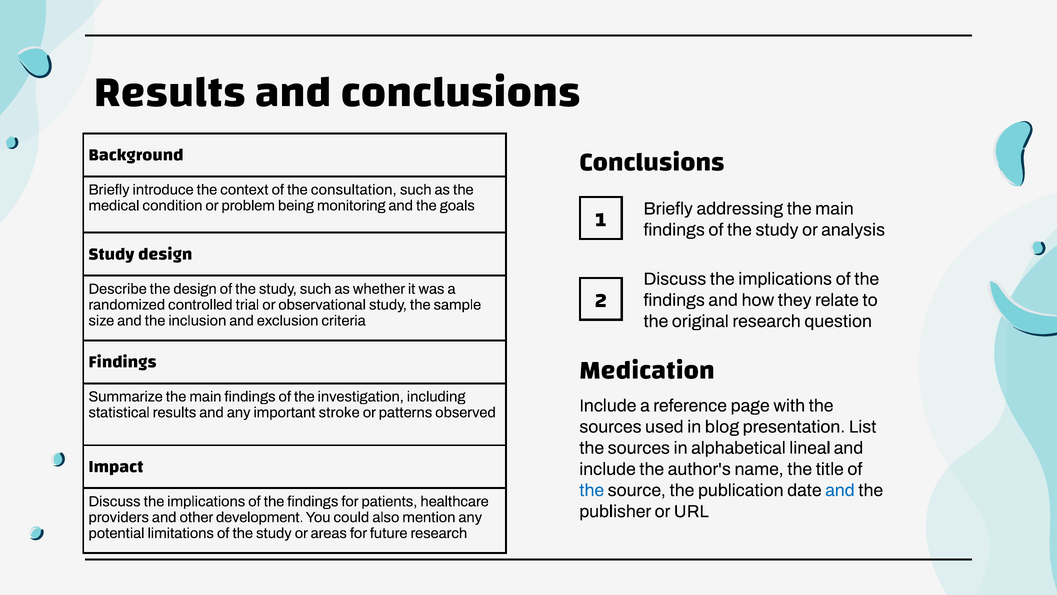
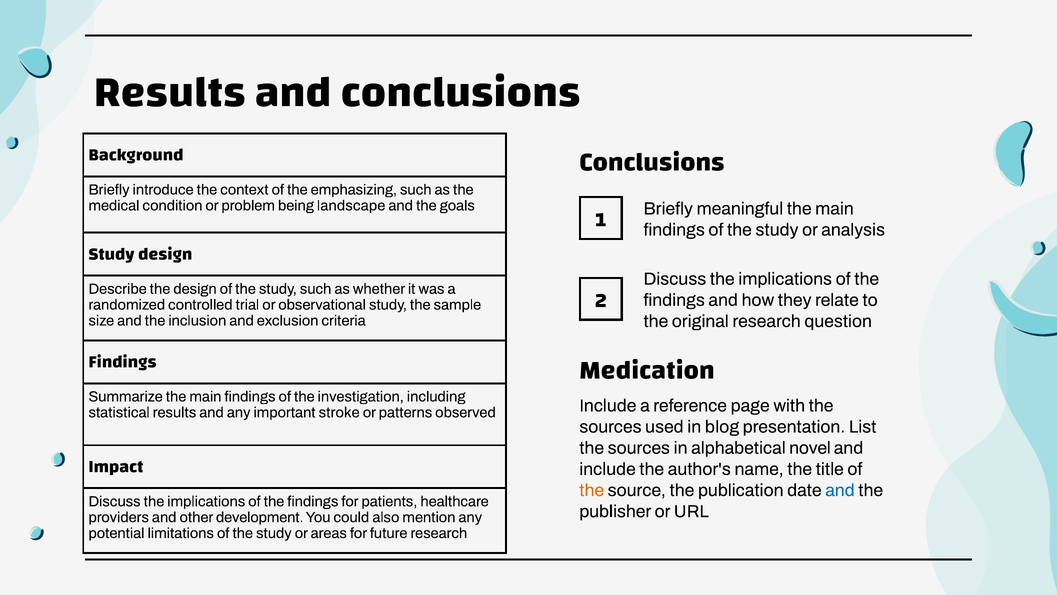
consultation: consultation -> emphasizing
monitoring: monitoring -> landscape
addressing: addressing -> meaningful
lineal: lineal -> novel
the at (592, 490) colour: blue -> orange
